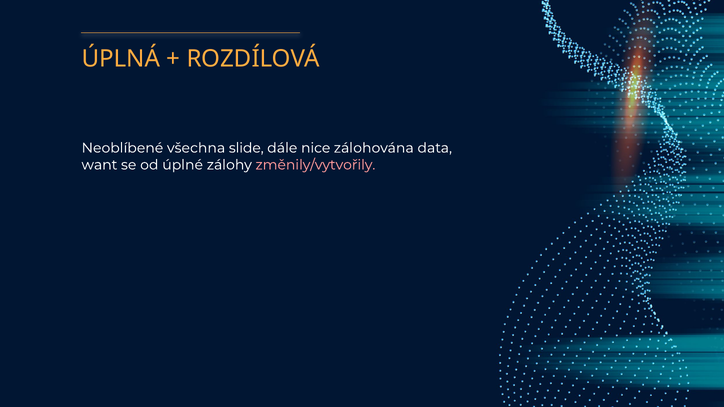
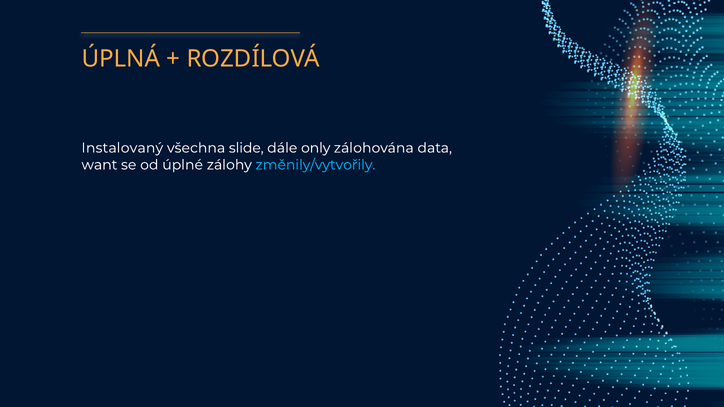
Neoblíbené: Neoblíbené -> Instalovaný
nice: nice -> only
změnily/vytvořily colour: pink -> light blue
